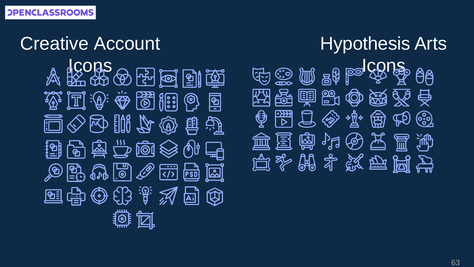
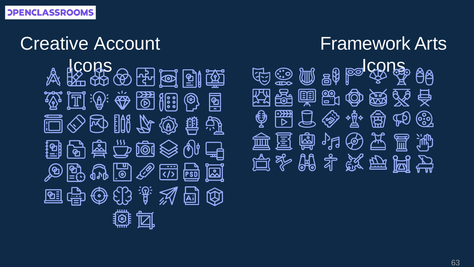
Hypothesis: Hypothesis -> Framework
